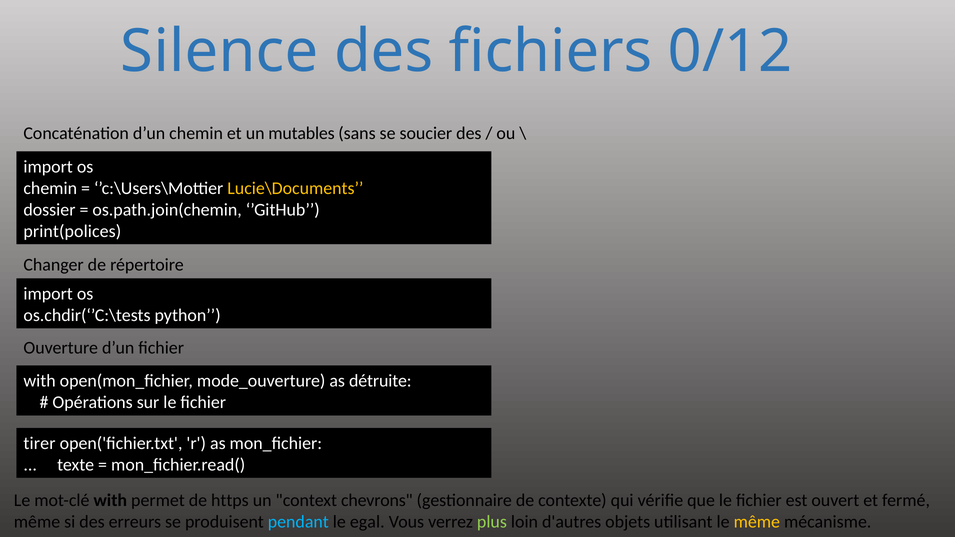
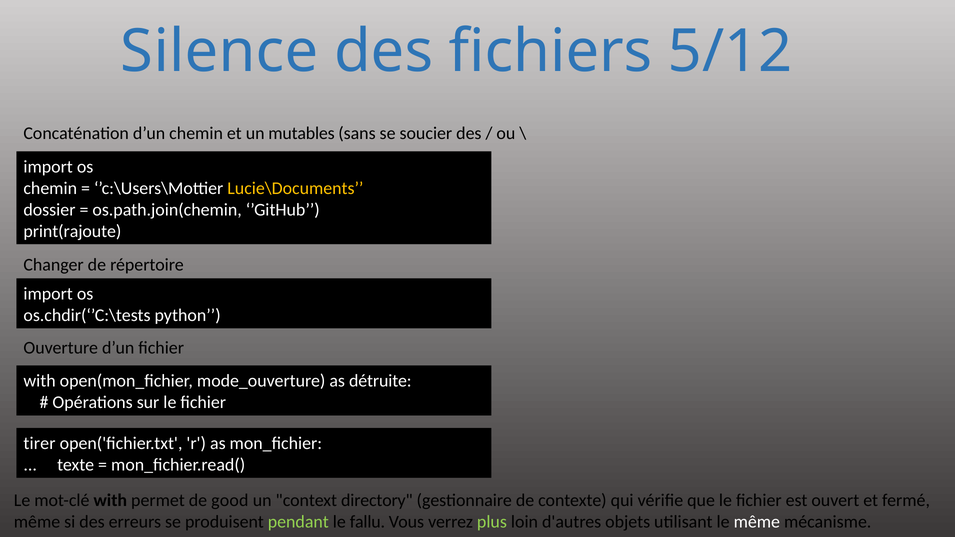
0/12: 0/12 -> 5/12
print(polices: print(polices -> print(rajoute
https: https -> good
chevrons: chevrons -> directory
pendant colour: light blue -> light green
egal: egal -> fallu
même at (757, 522) colour: yellow -> white
